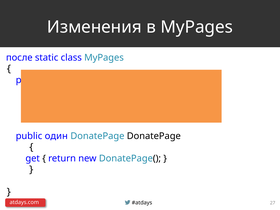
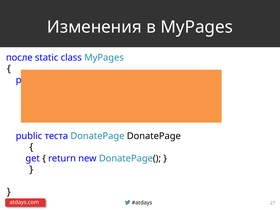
один: один -> теста
